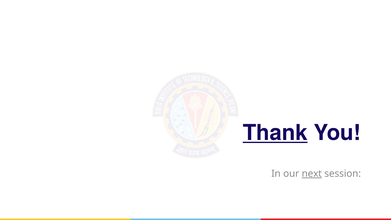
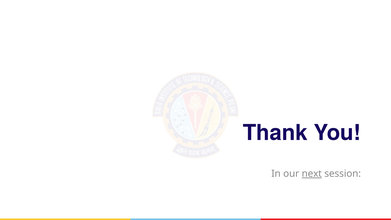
Thank underline: present -> none
